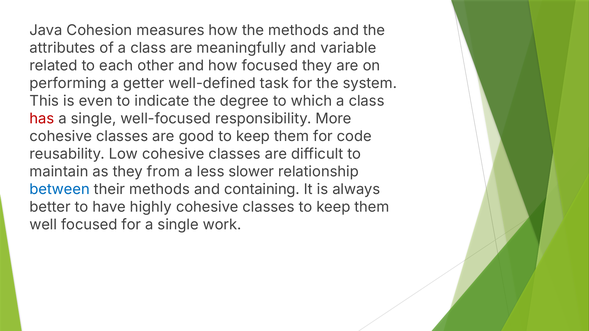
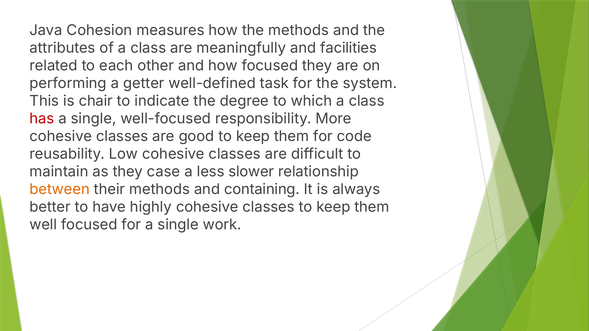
variable: variable -> facilities
even: even -> chair
from: from -> case
between colour: blue -> orange
